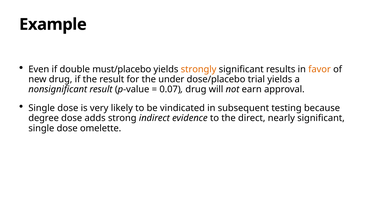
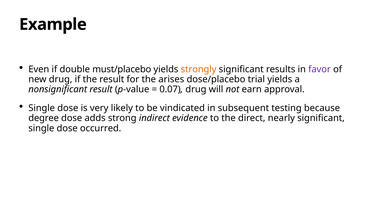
favor colour: orange -> purple
under: under -> arises
omelette: omelette -> occurred
